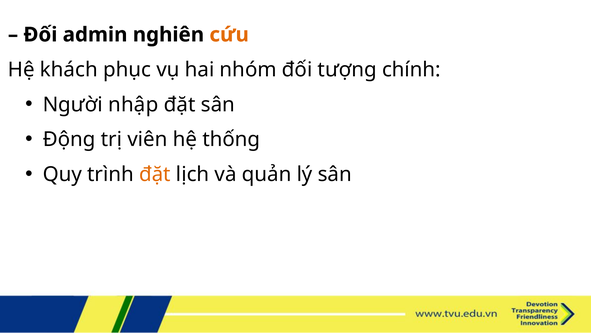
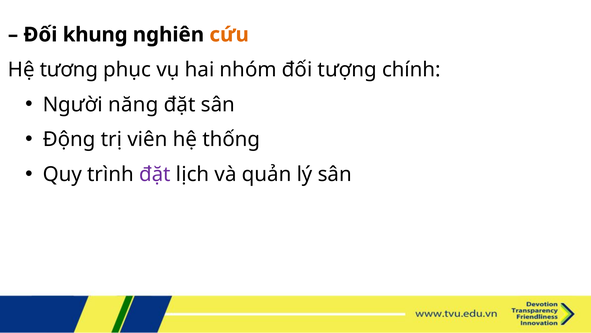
admin: admin -> khung
khách: khách -> tương
nhập: nhập -> năng
đặt at (155, 174) colour: orange -> purple
